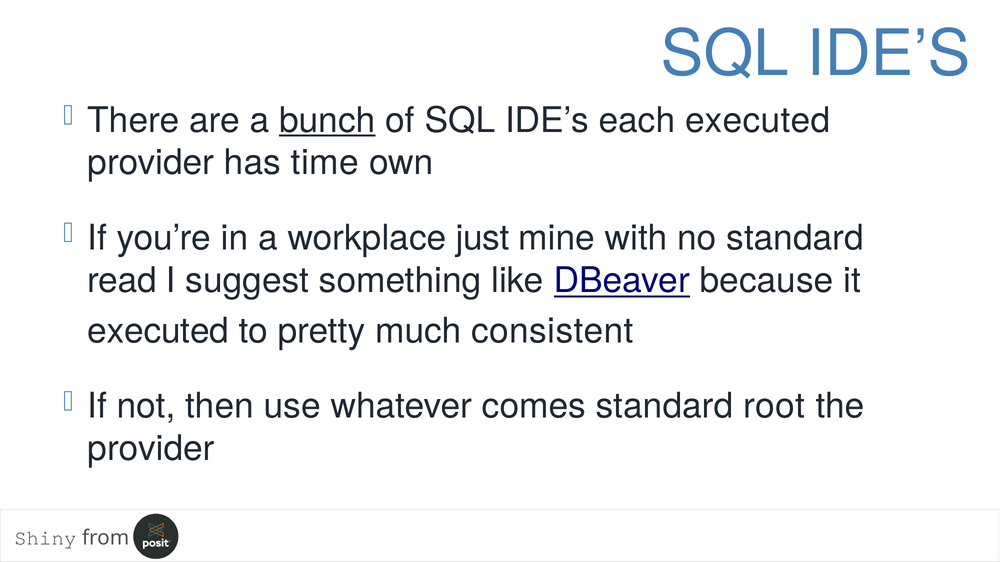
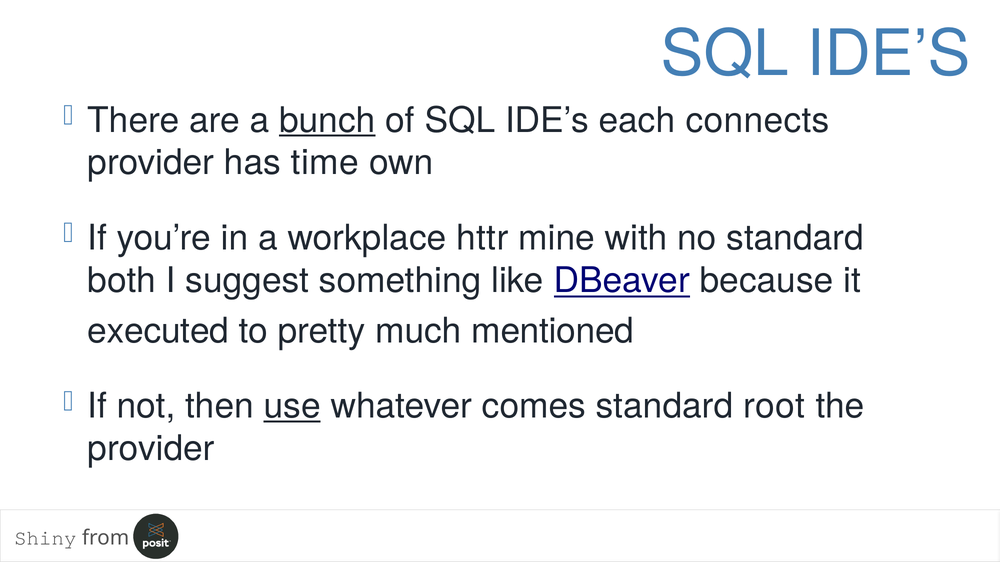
each executed: executed -> connects
just: just -> httr
read: read -> both
consistent: consistent -> mentioned
use underline: none -> present
